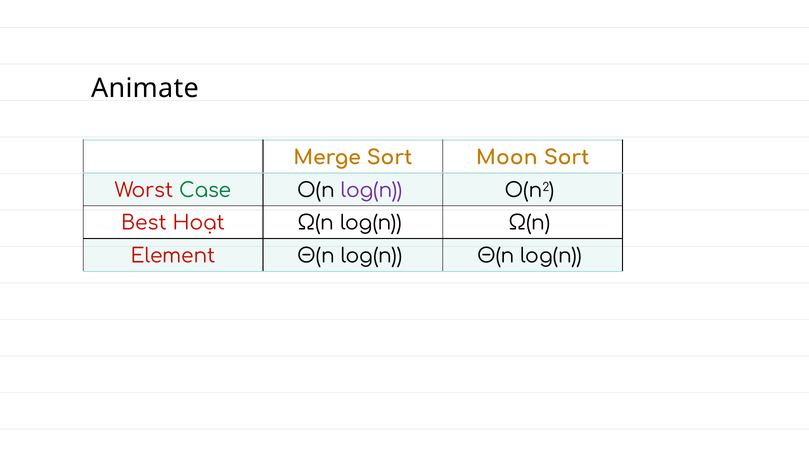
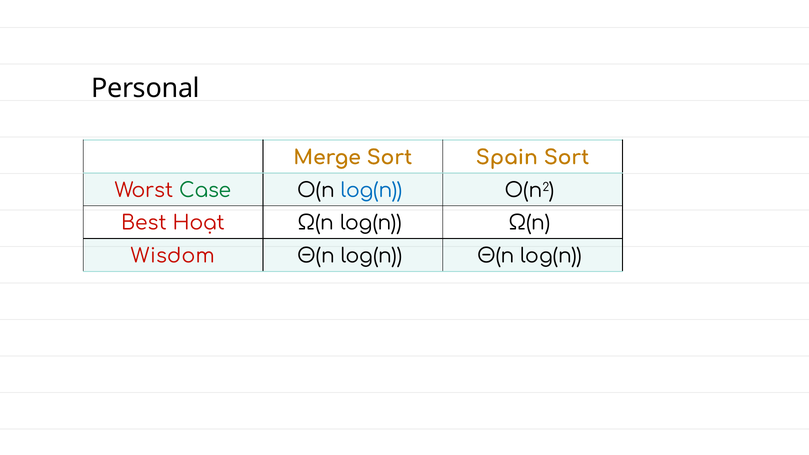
Animate: Animate -> Personal
Moon: Moon -> Spain
log(n at (372, 190) colour: purple -> blue
Element: Element -> Wisdom
